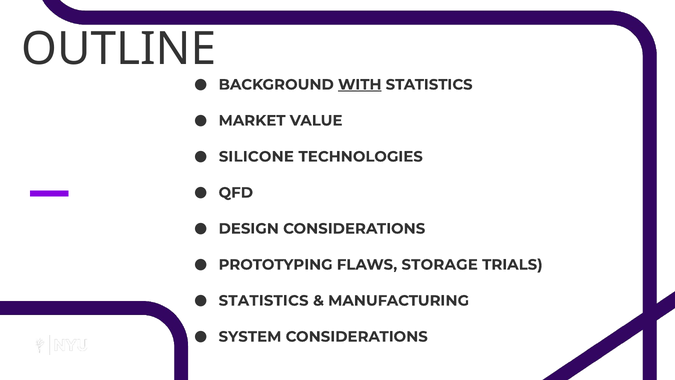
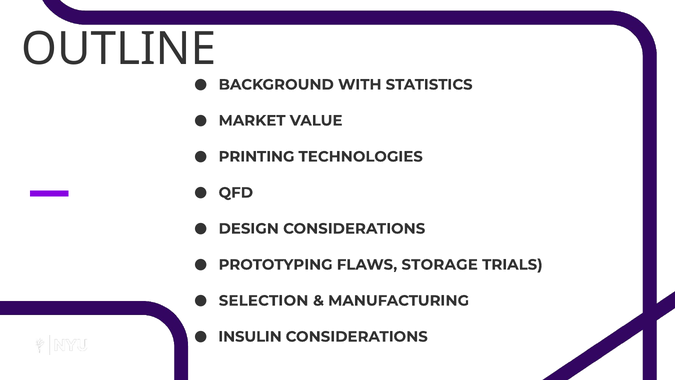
WITH underline: present -> none
SILICONE: SILICONE -> PRINTING
STATISTICS at (264, 300): STATISTICS -> SELECTION
SYSTEM: SYSTEM -> INSULIN
